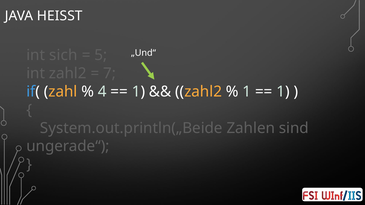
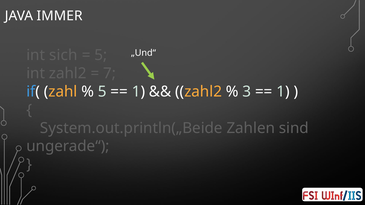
HEISST: HEISST -> IMMER
4 at (102, 92): 4 -> 5
1 at (247, 92): 1 -> 3
